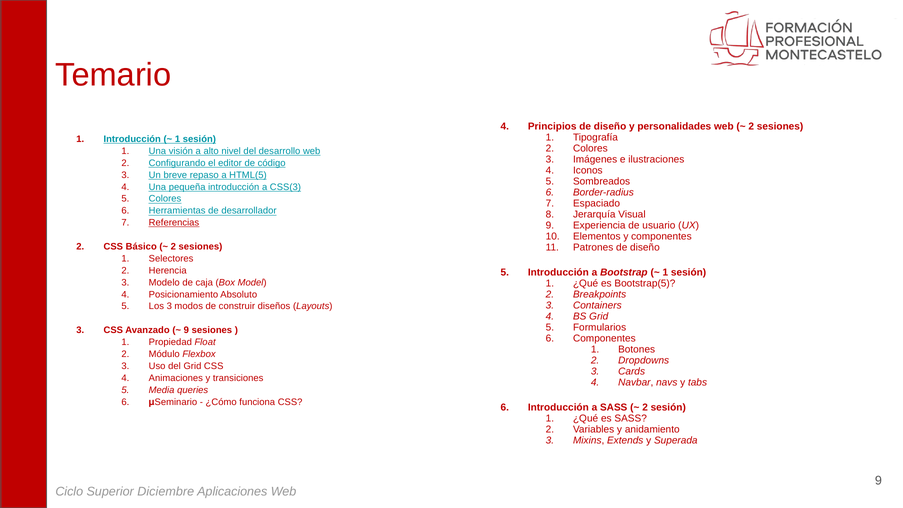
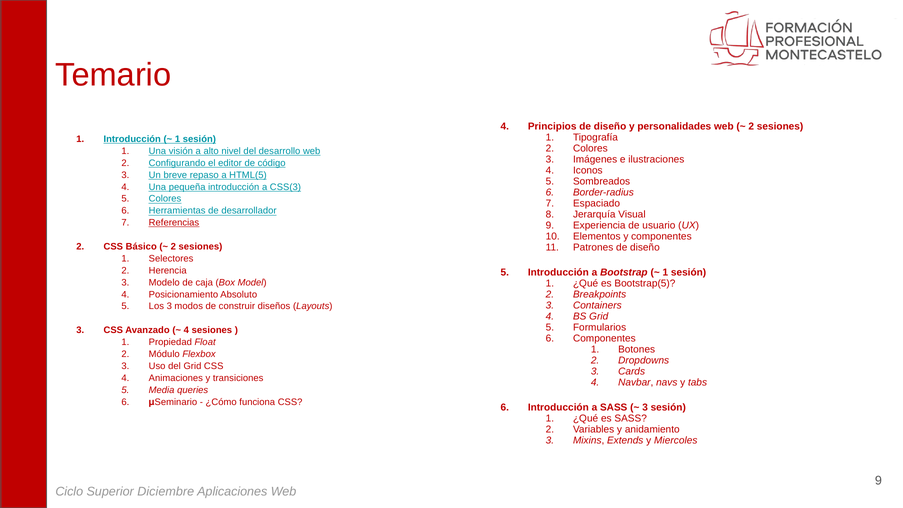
9 at (186, 330): 9 -> 4
2 at (645, 407): 2 -> 3
Superada: Superada -> Miercoles
